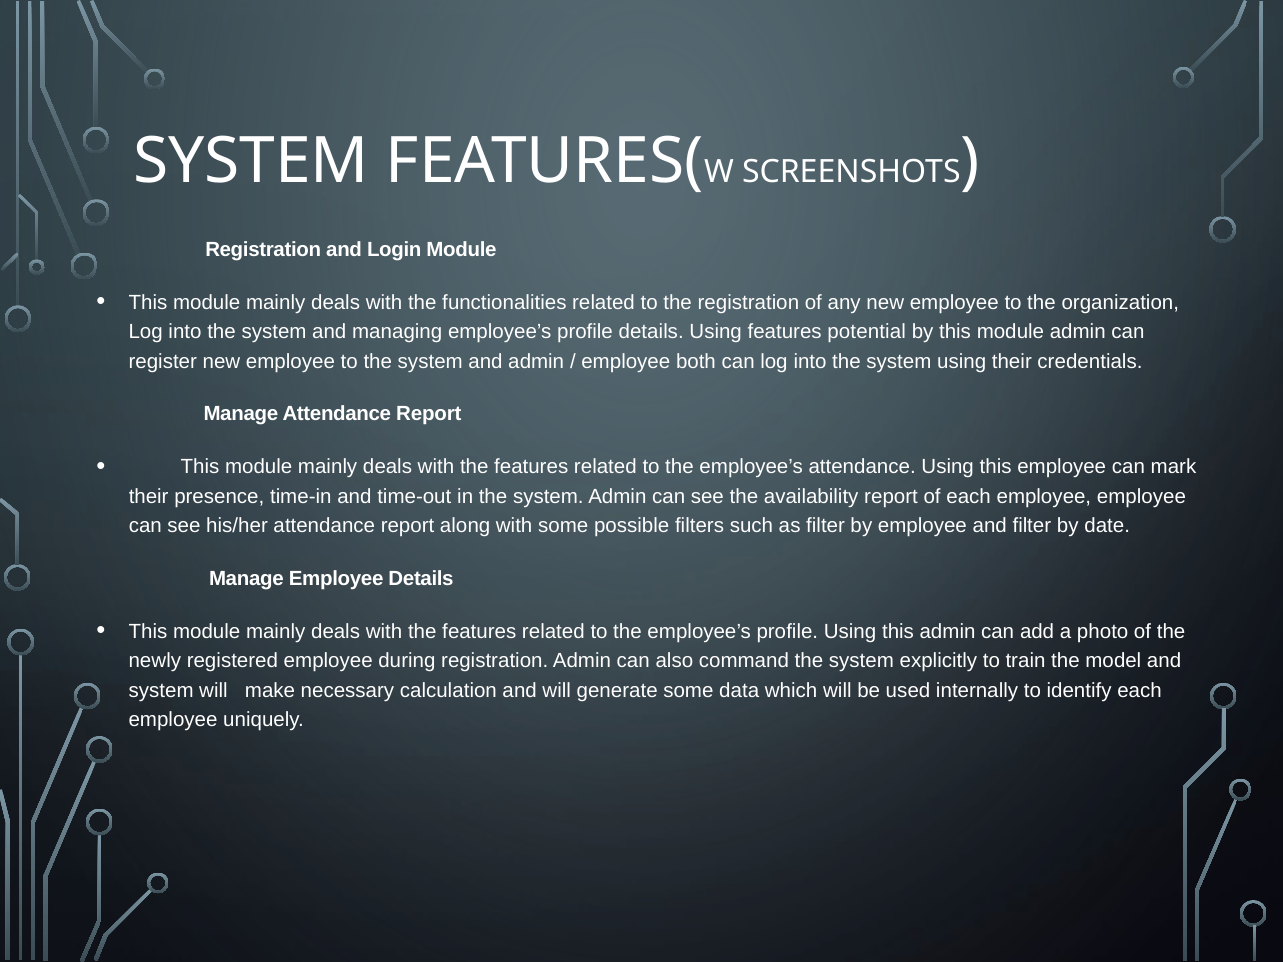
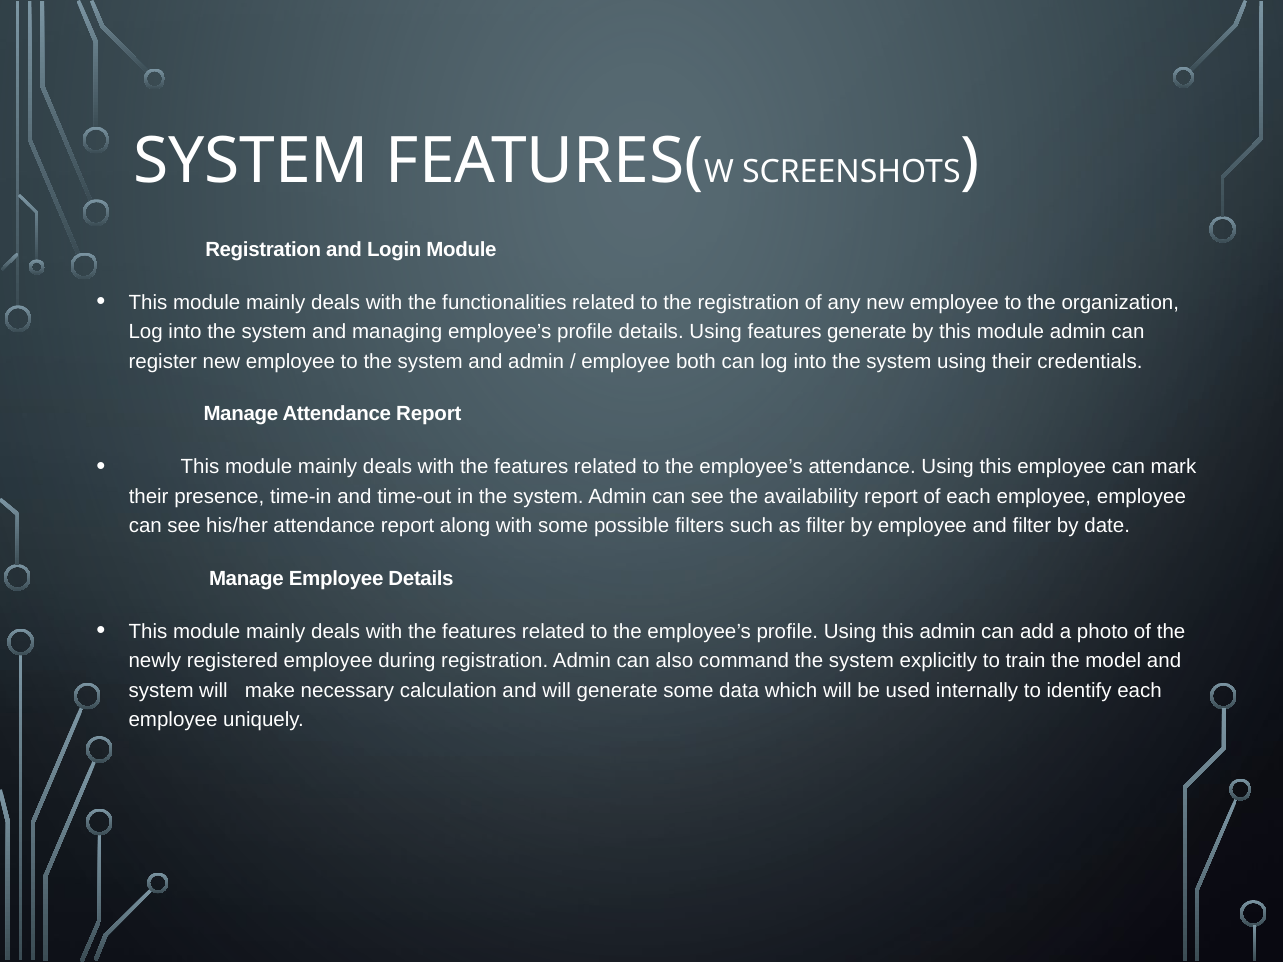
features potential: potential -> generate
